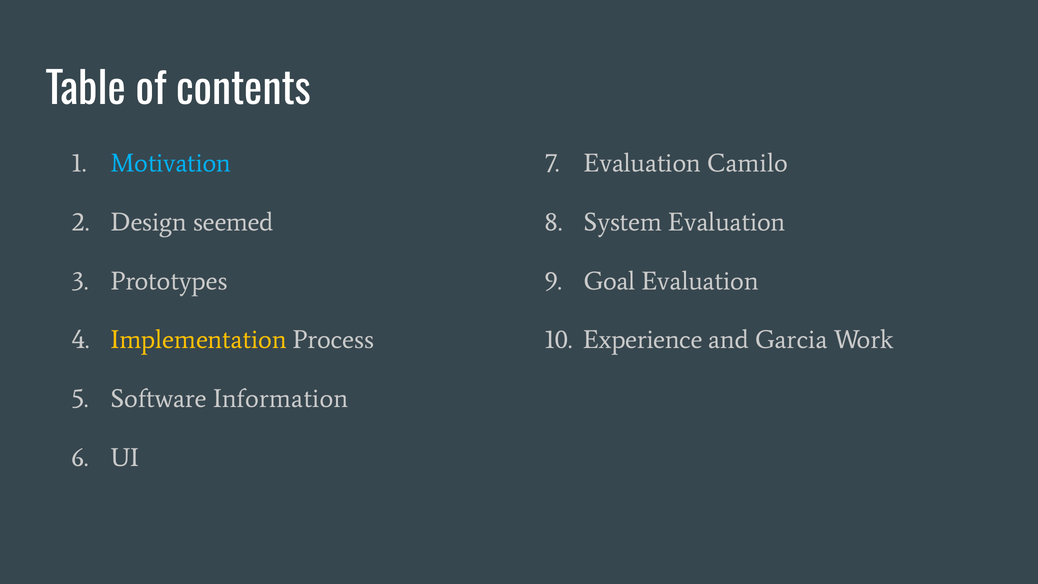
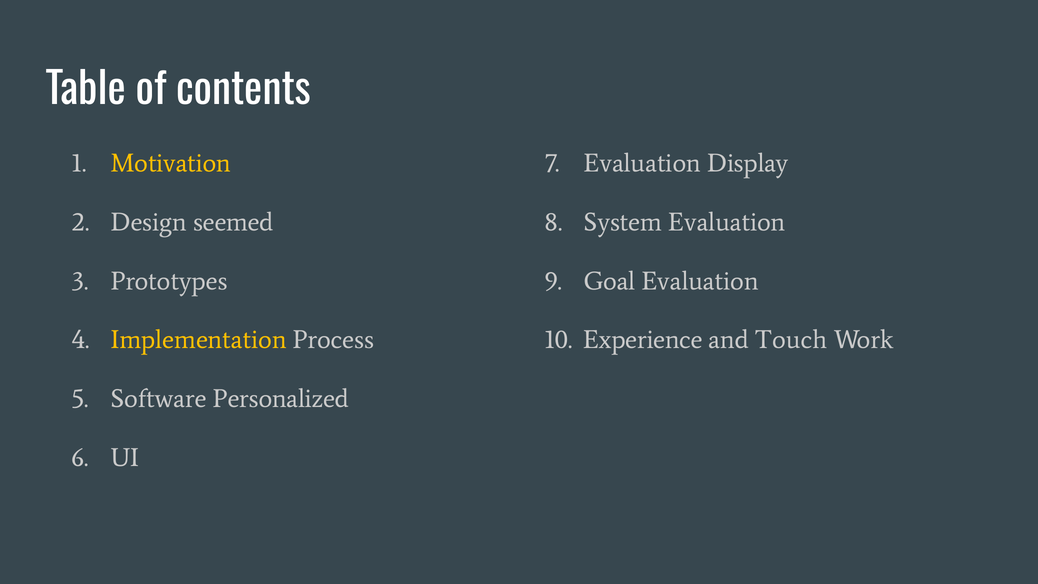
Motivation colour: light blue -> yellow
Camilo: Camilo -> Display
Garcia: Garcia -> Touch
Information: Information -> Personalized
